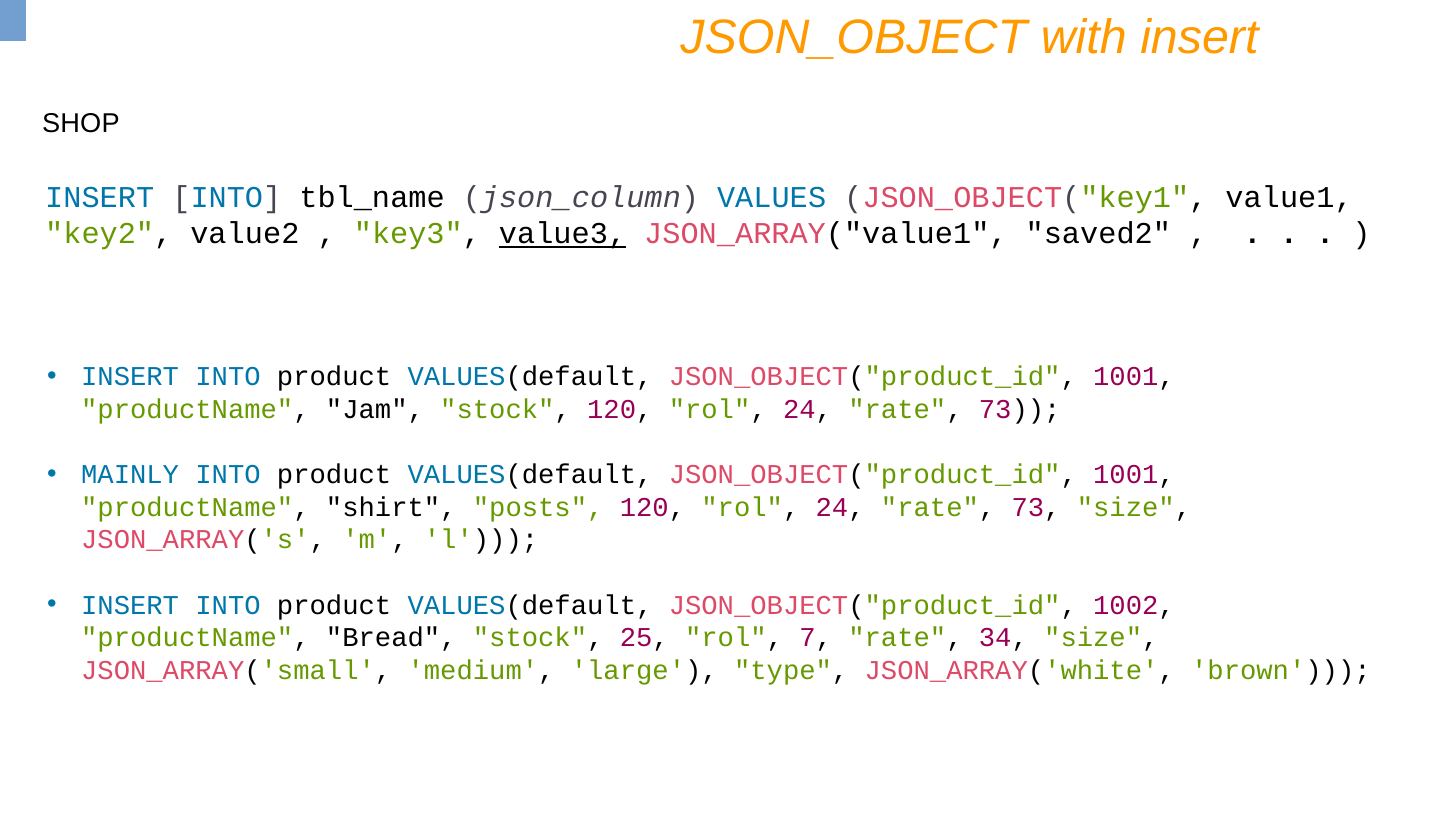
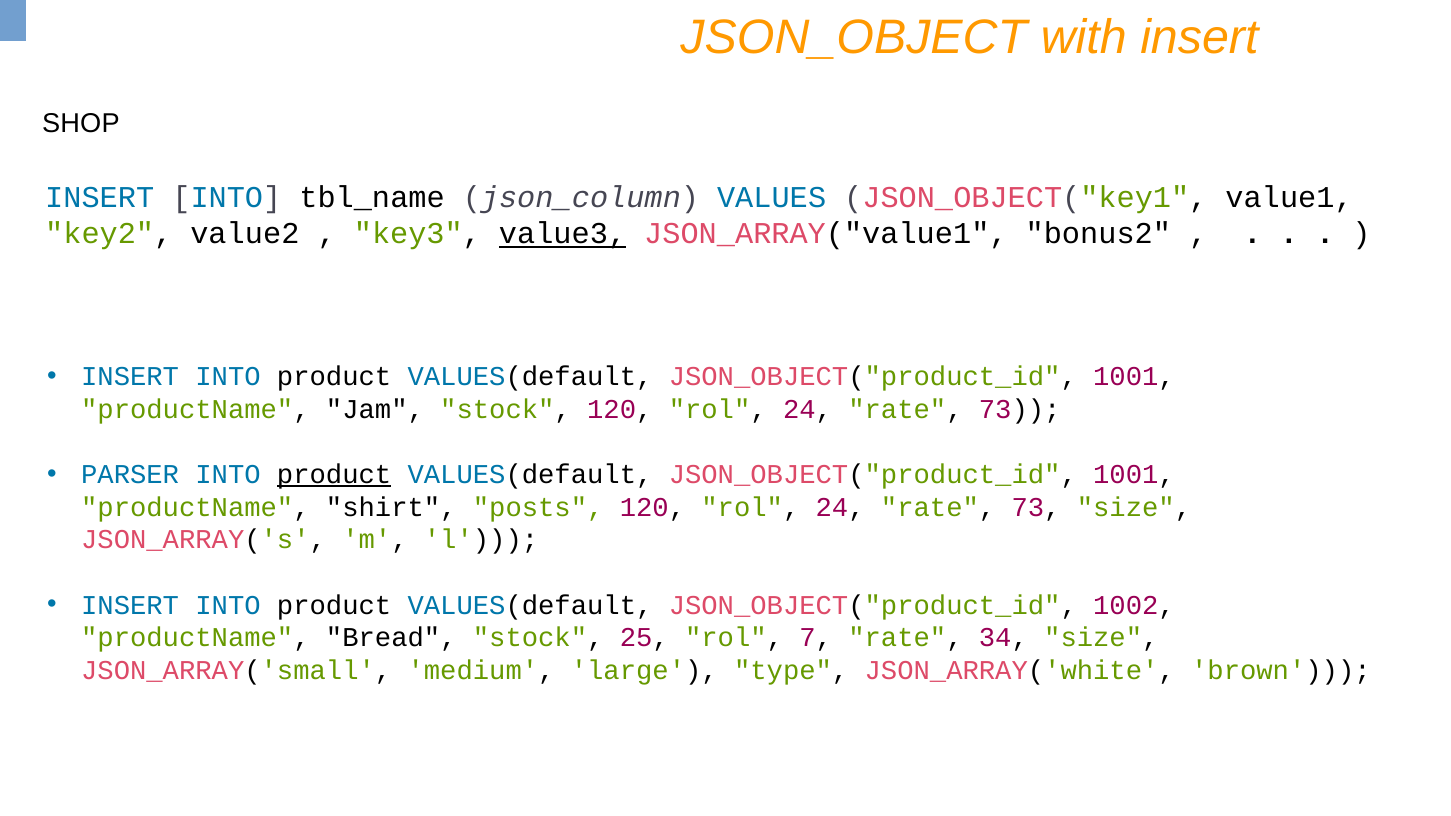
saved2: saved2 -> bonus2
MAINLY: MAINLY -> PARSER
product at (334, 475) underline: none -> present
